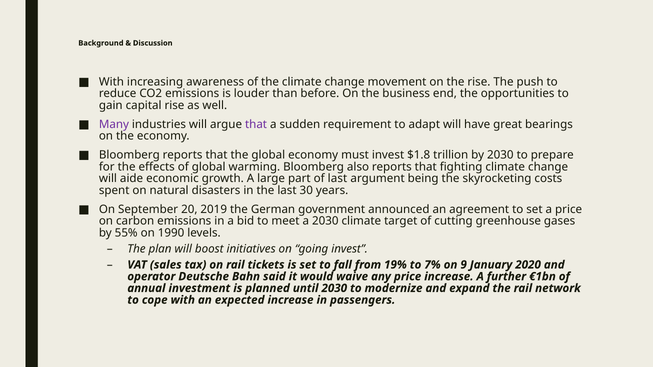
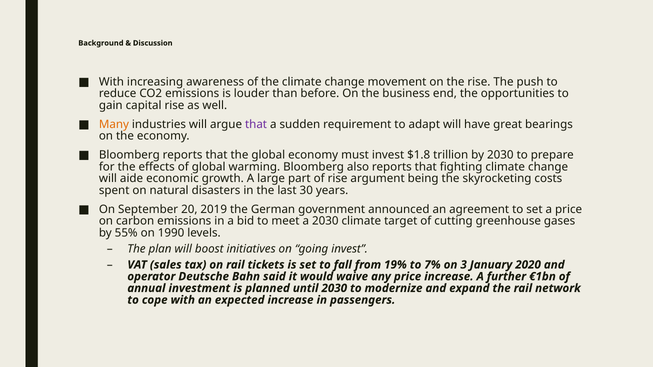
Many colour: purple -> orange
of last: last -> rise
9: 9 -> 3
